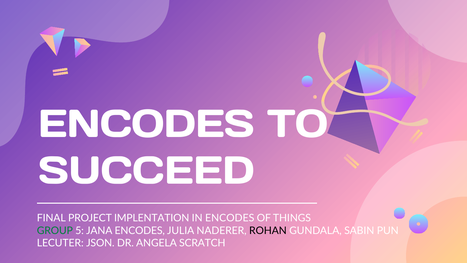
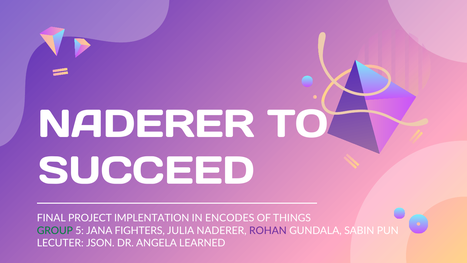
ENCODES at (146, 124): ENCODES -> NADERER
JANA ENCODES: ENCODES -> FIGHTERS
ROHAN colour: black -> purple
SCRATCH: SCRATCH -> LEARNED
